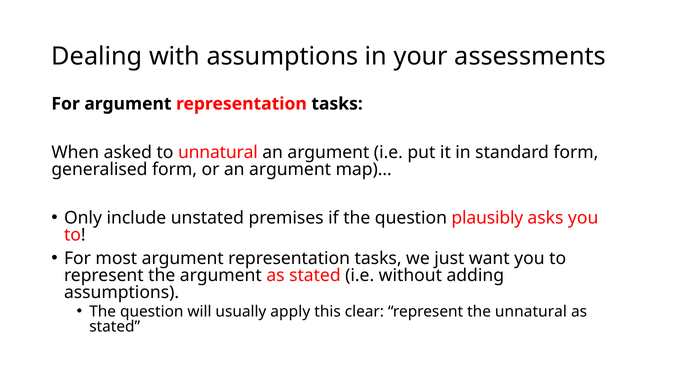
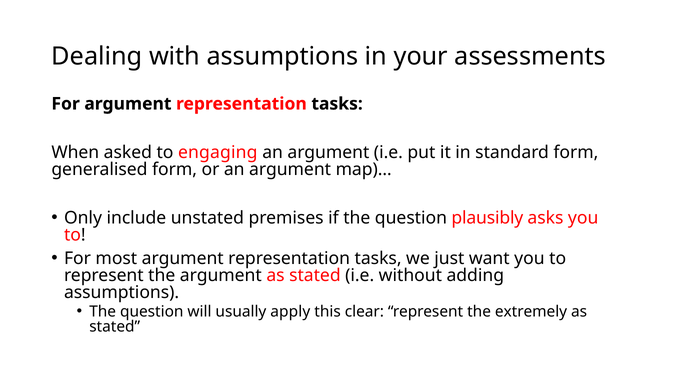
to unnatural: unnatural -> engaging
the unnatural: unnatural -> extremely
